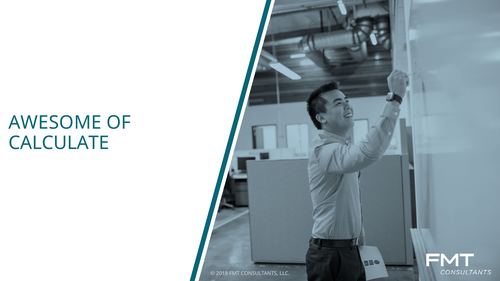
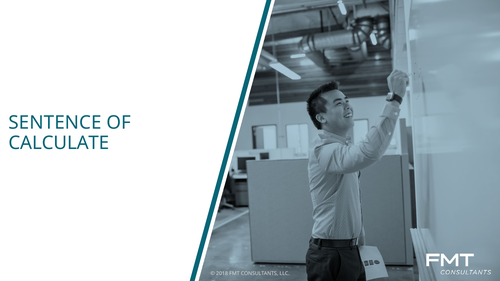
AWESOME: AWESOME -> SENTENCE
